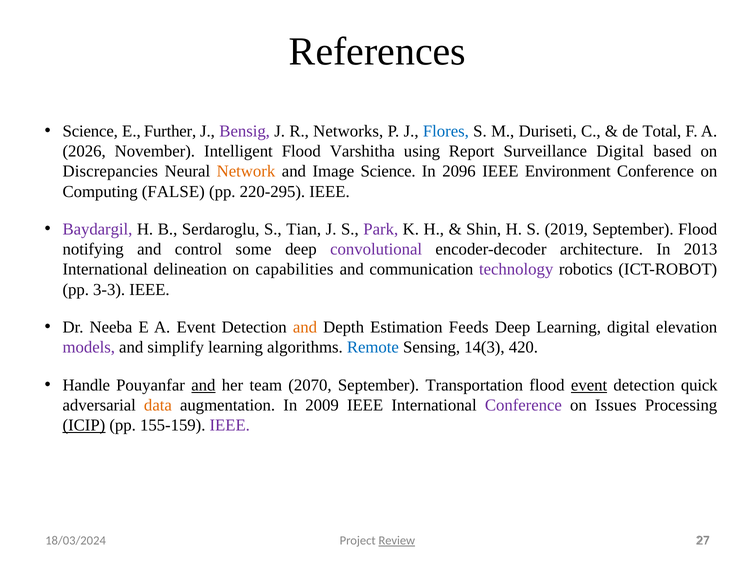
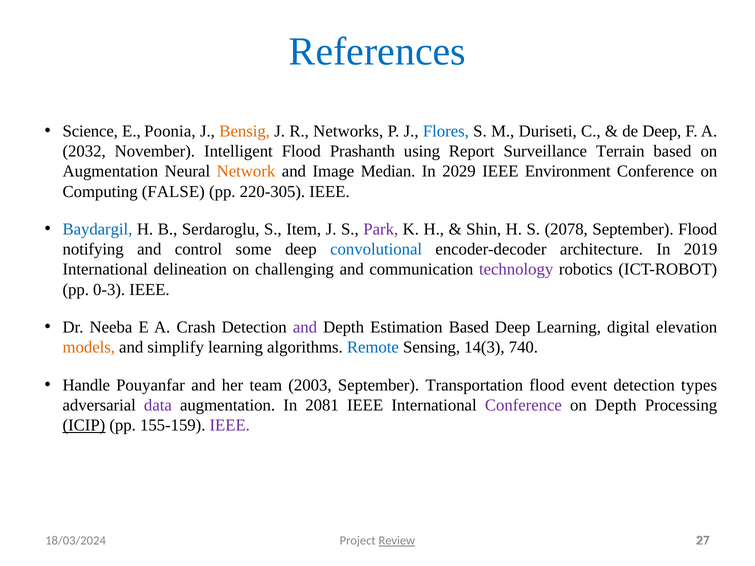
References colour: black -> blue
Further: Further -> Poonia
Bensig colour: purple -> orange
de Total: Total -> Deep
2026: 2026 -> 2032
Varshitha: Varshitha -> Prashanth
Surveillance Digital: Digital -> Terrain
Discrepancies at (110, 171): Discrepancies -> Augmentation
Image Science: Science -> Median
2096: 2096 -> 2029
220-295: 220-295 -> 220-305
Baydargil colour: purple -> blue
Tian: Tian -> Item
2019: 2019 -> 2078
convolutional colour: purple -> blue
2013: 2013 -> 2019
capabilities: capabilities -> challenging
3-3: 3-3 -> 0-3
A Event: Event -> Crash
and at (305, 327) colour: orange -> purple
Estimation Feeds: Feeds -> Based
models colour: purple -> orange
420: 420 -> 740
and at (203, 385) underline: present -> none
2070: 2070 -> 2003
event at (589, 385) underline: present -> none
quick: quick -> types
data colour: orange -> purple
2009: 2009 -> 2081
on Issues: Issues -> Depth
